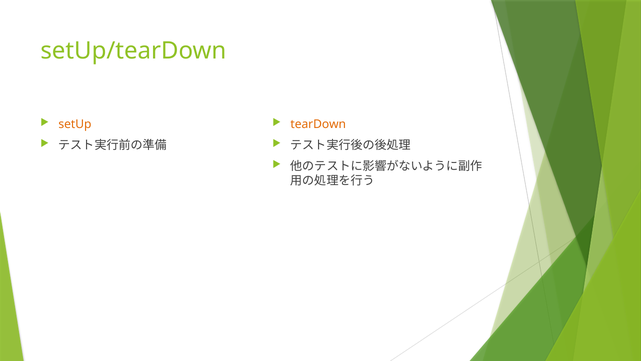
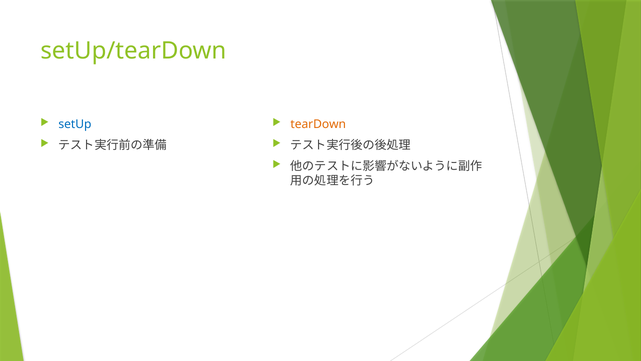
setUp colour: orange -> blue
